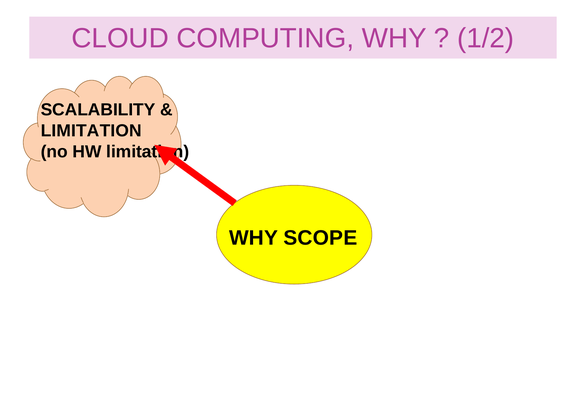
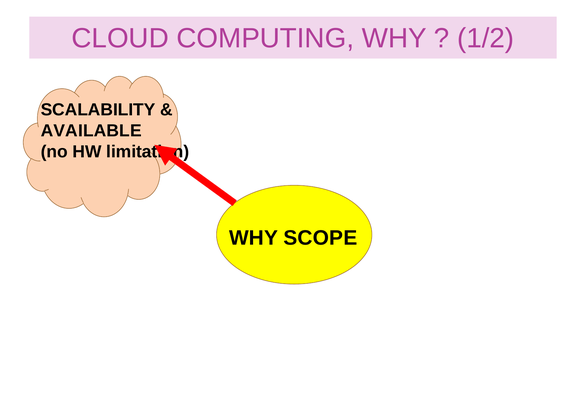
LIMITATION at (91, 131): LIMITATION -> AVAILABLE
